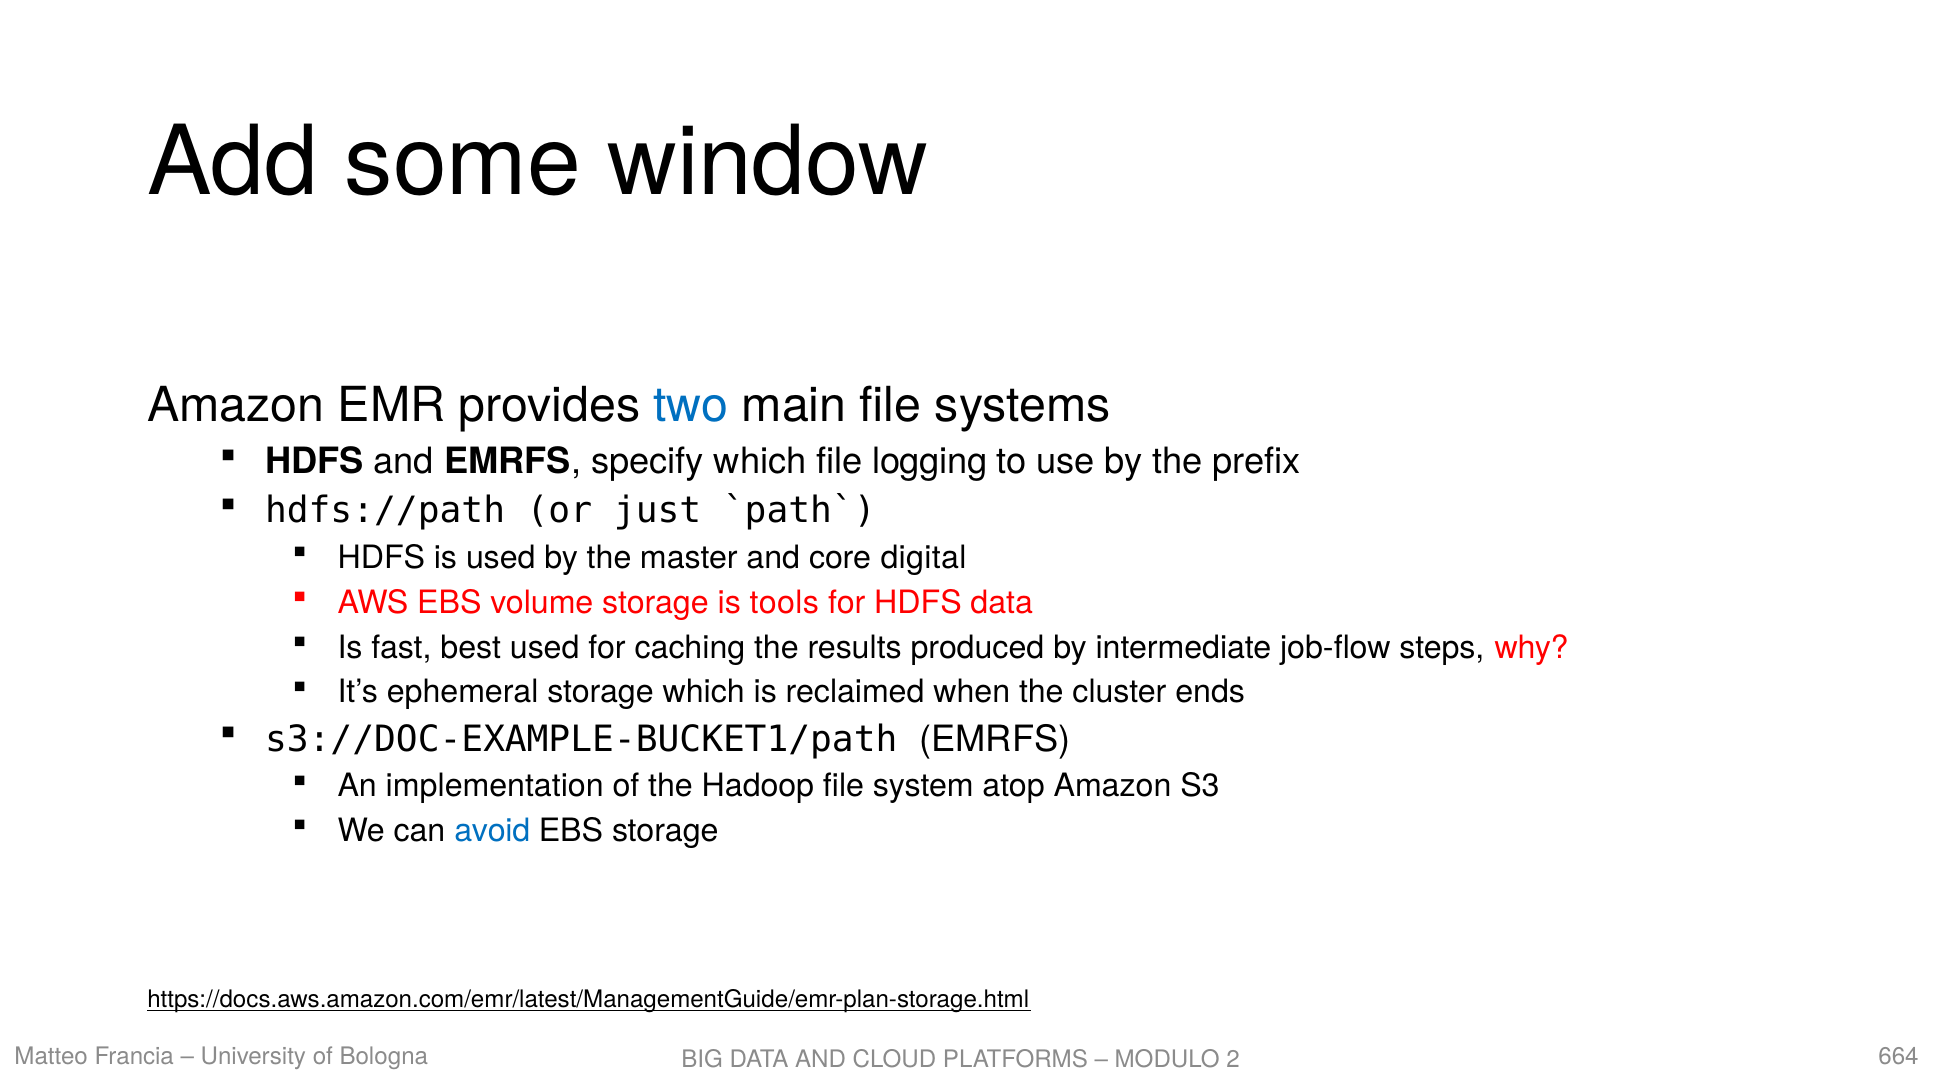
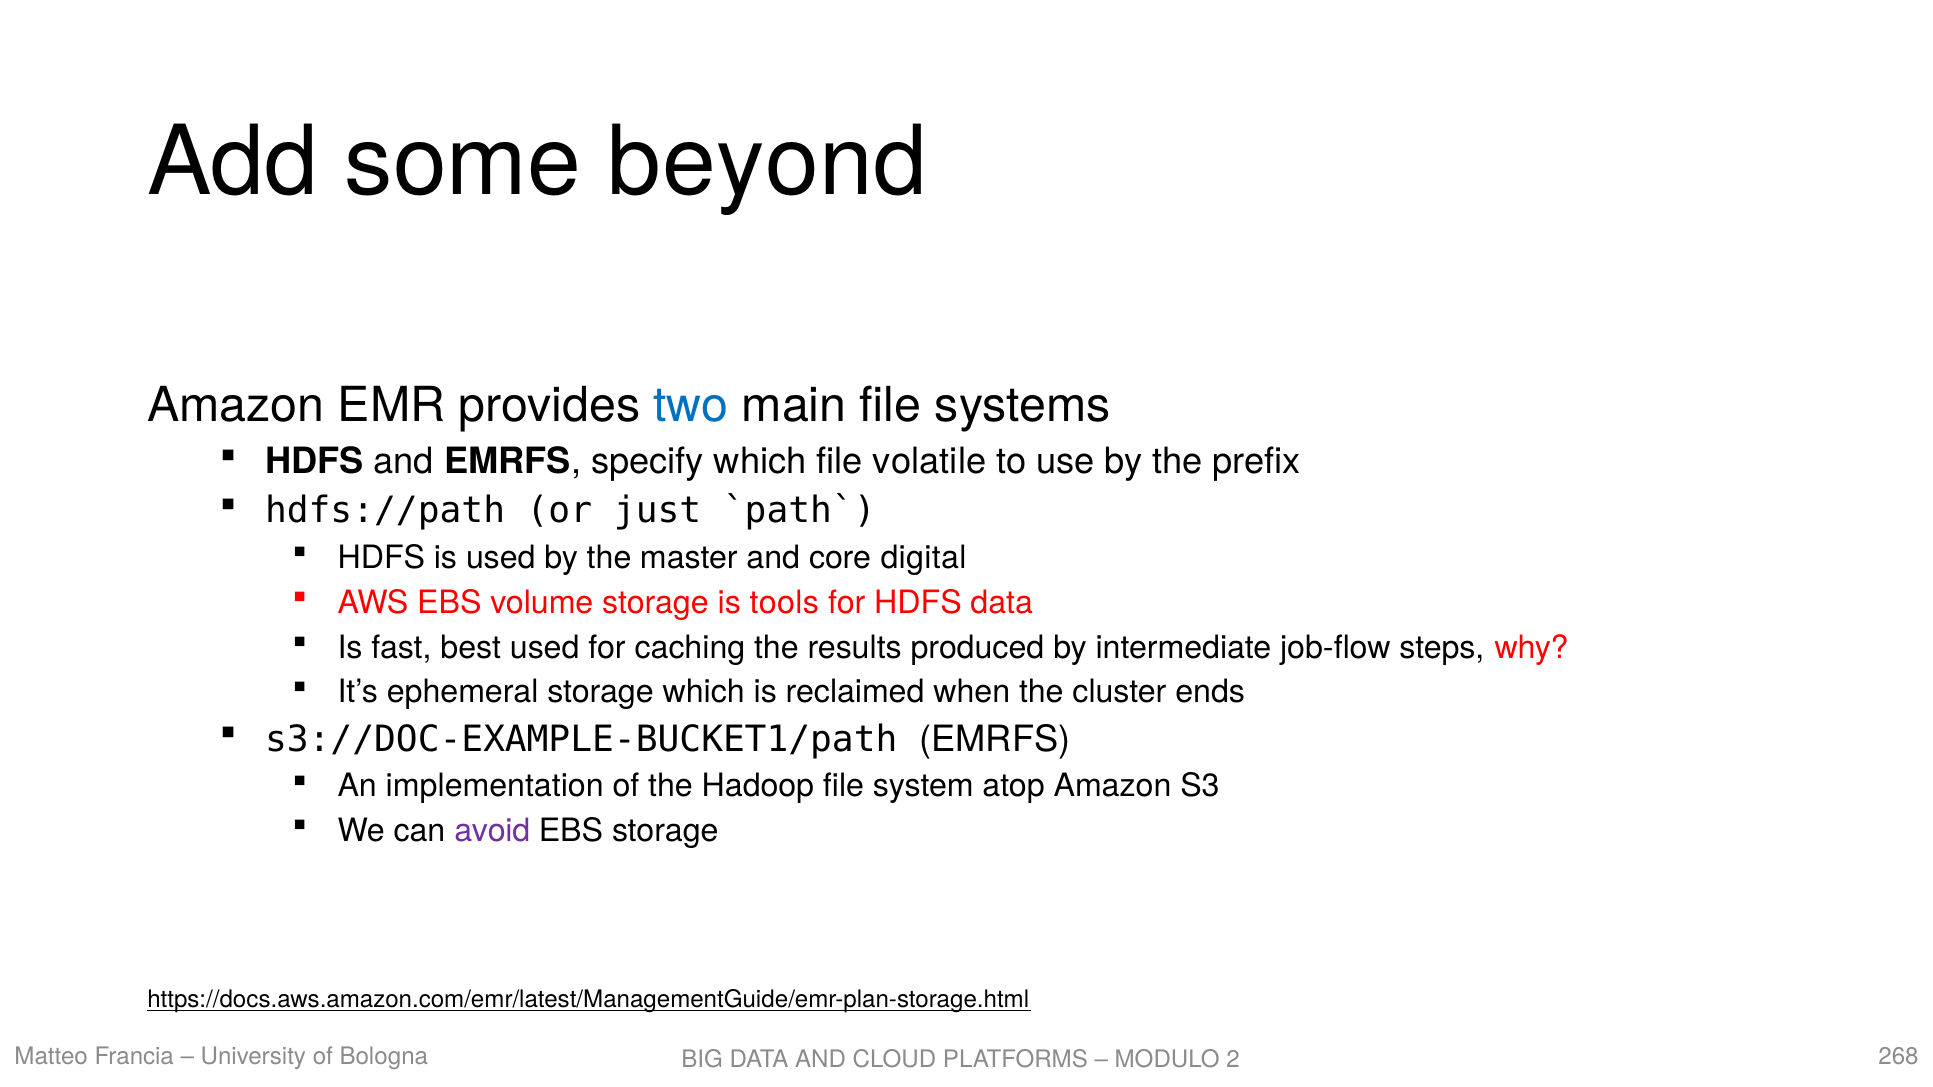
window: window -> beyond
logging: logging -> volatile
avoid colour: blue -> purple
664: 664 -> 268
